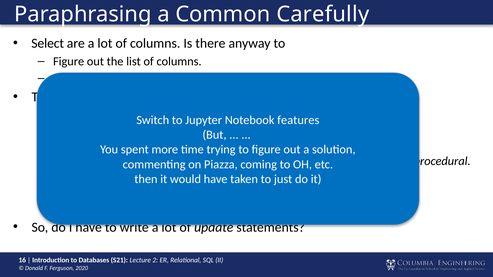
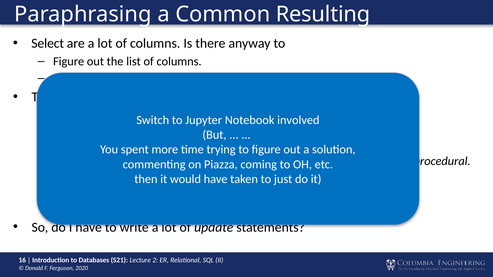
Carefully: Carefully -> Resulting
features: features -> involved
